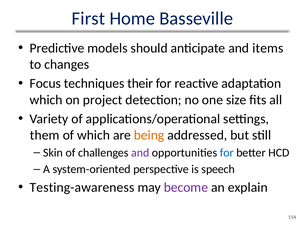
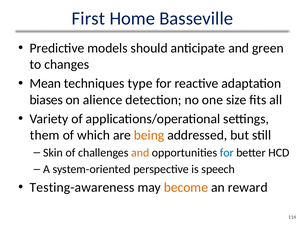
items: items -> green
Focus: Focus -> Mean
their: their -> type
which at (46, 100): which -> biases
project: project -> alience
and at (140, 152) colour: purple -> orange
become colour: purple -> orange
explain: explain -> reward
